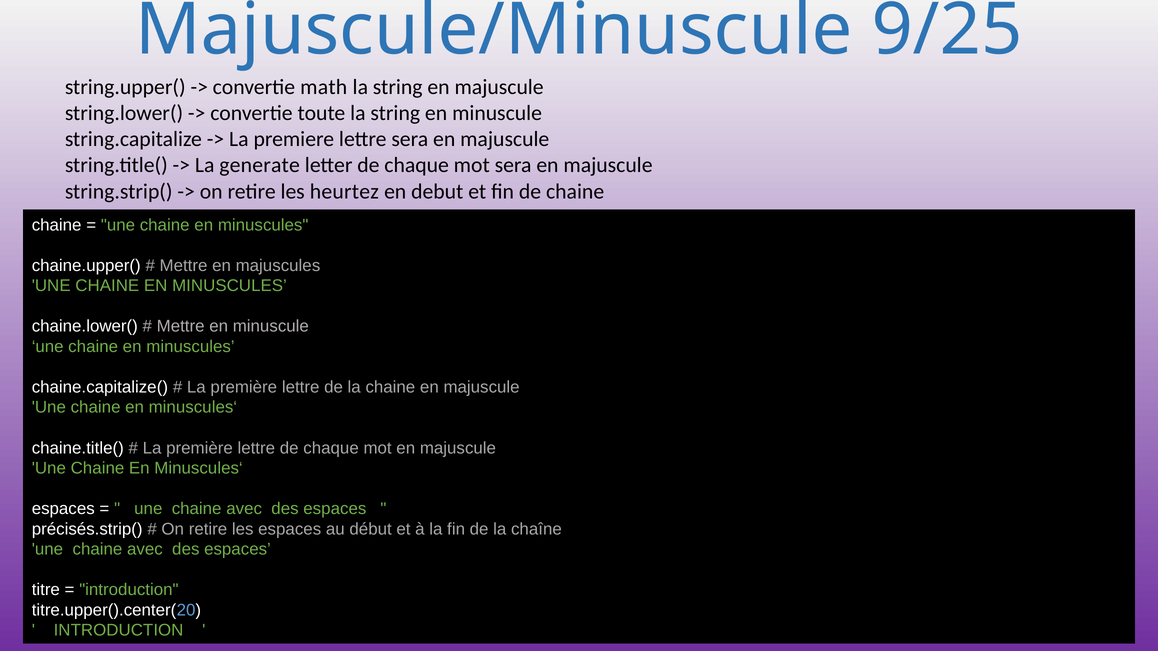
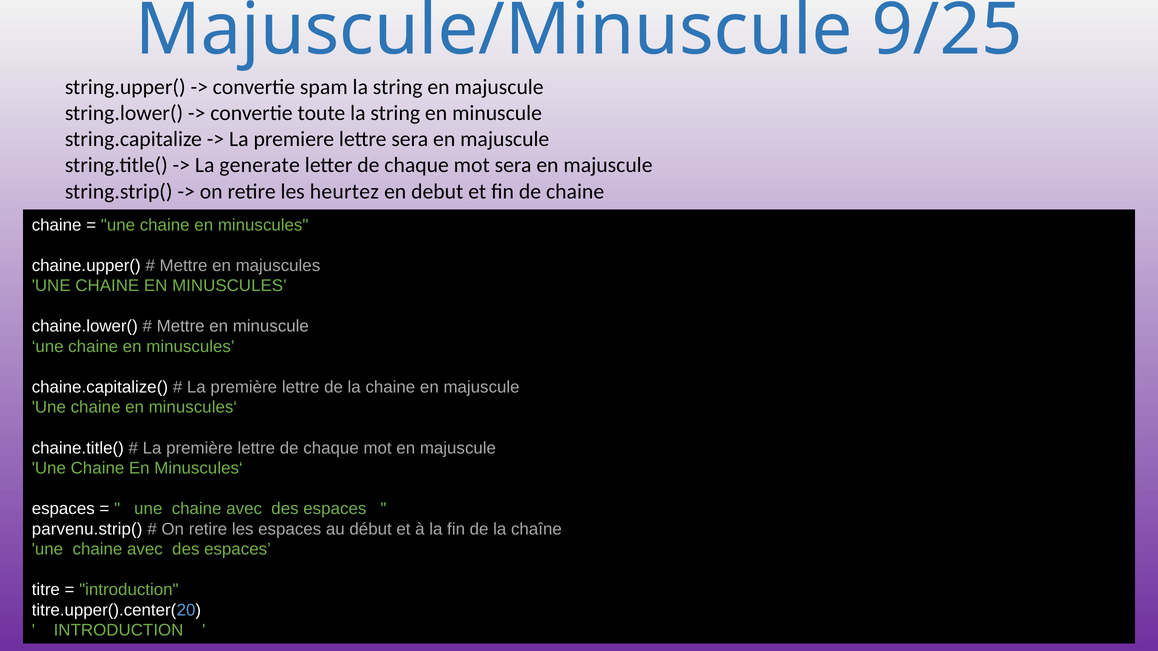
math: math -> spam
précisés.strip(: précisés.strip( -> parvenu.strip(
